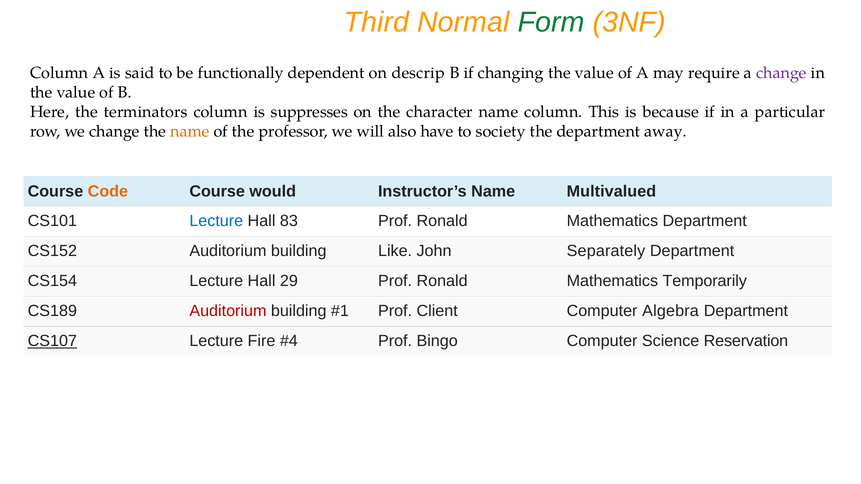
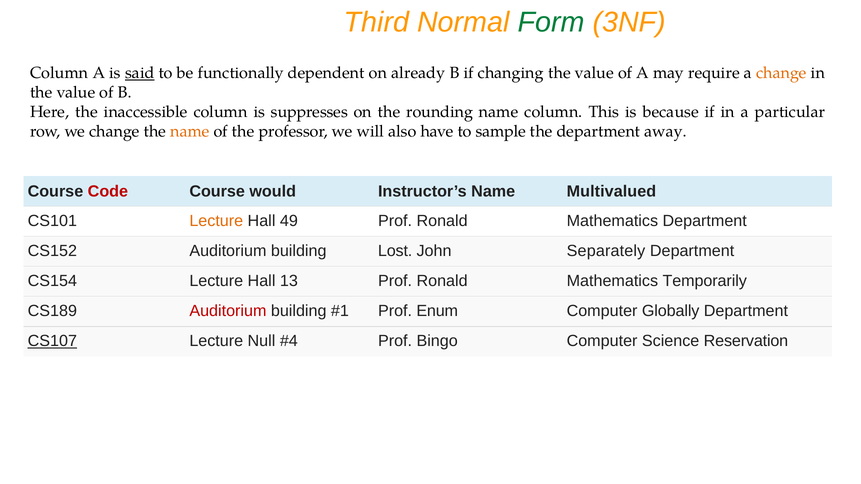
said underline: none -> present
descrip: descrip -> already
change at (781, 73) colour: purple -> orange
terminators: terminators -> inaccessible
character: character -> rounding
society: society -> sample
Code colour: orange -> red
Lecture at (216, 221) colour: blue -> orange
83: 83 -> 49
Like: Like -> Lost
29: 29 -> 13
Client: Client -> Enum
Algebra: Algebra -> Globally
Fire: Fire -> Null
